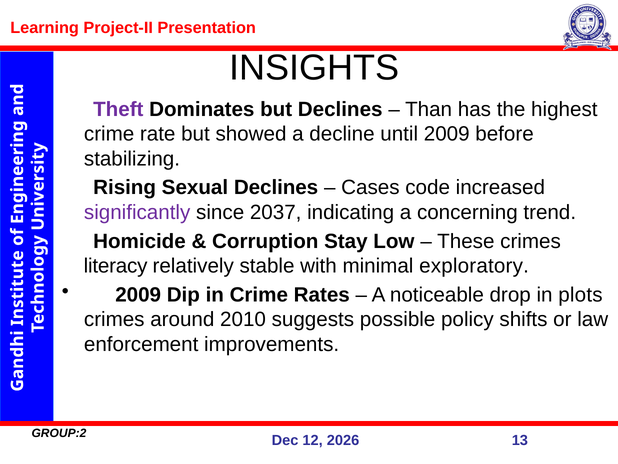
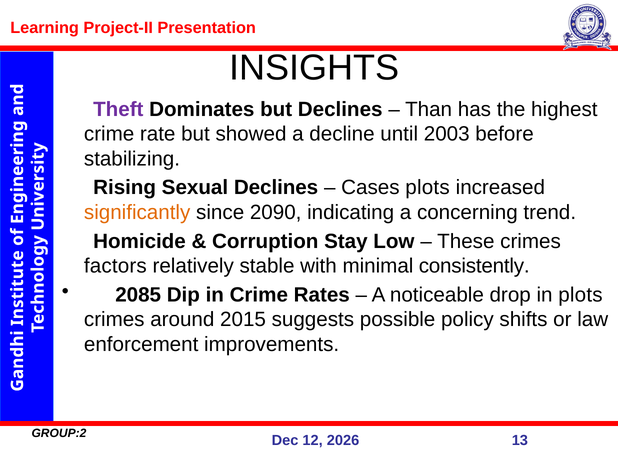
until 2009: 2009 -> 2003
Cases code: code -> plots
significantly colour: purple -> orange
2037: 2037 -> 2090
literacy: literacy -> factors
exploratory: exploratory -> consistently
2009 at (138, 294): 2009 -> 2085
2010: 2010 -> 2015
